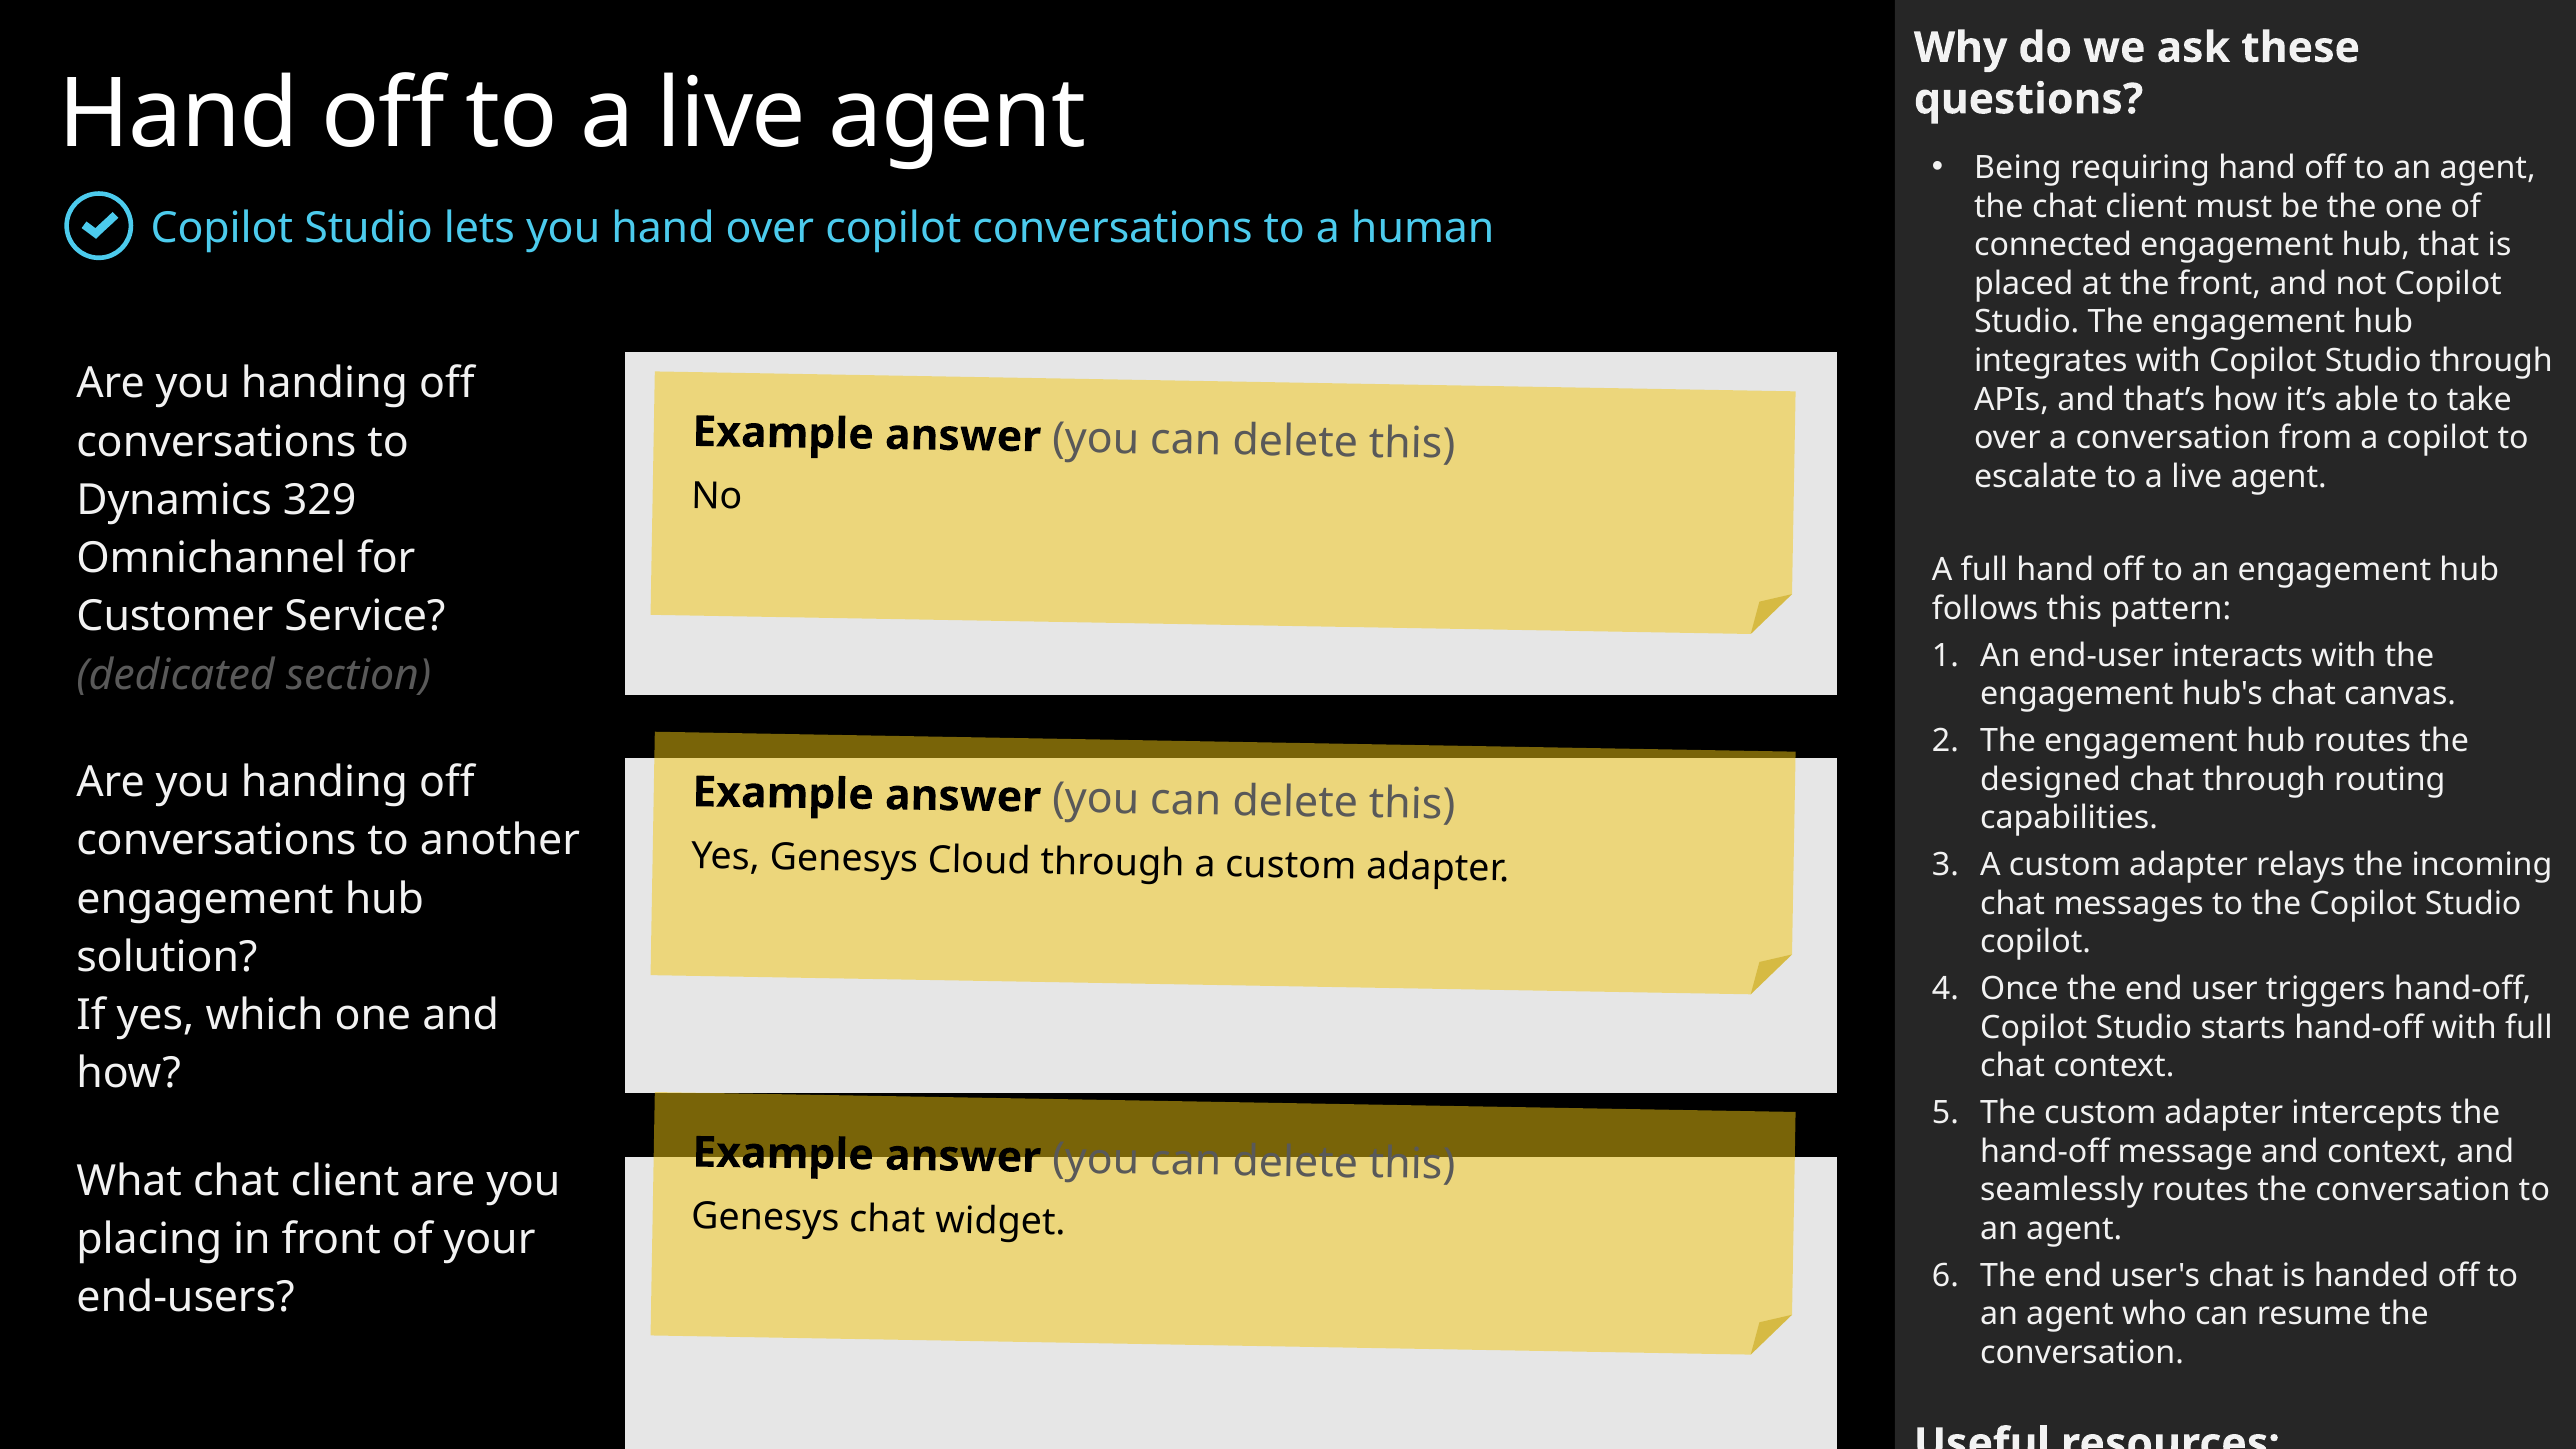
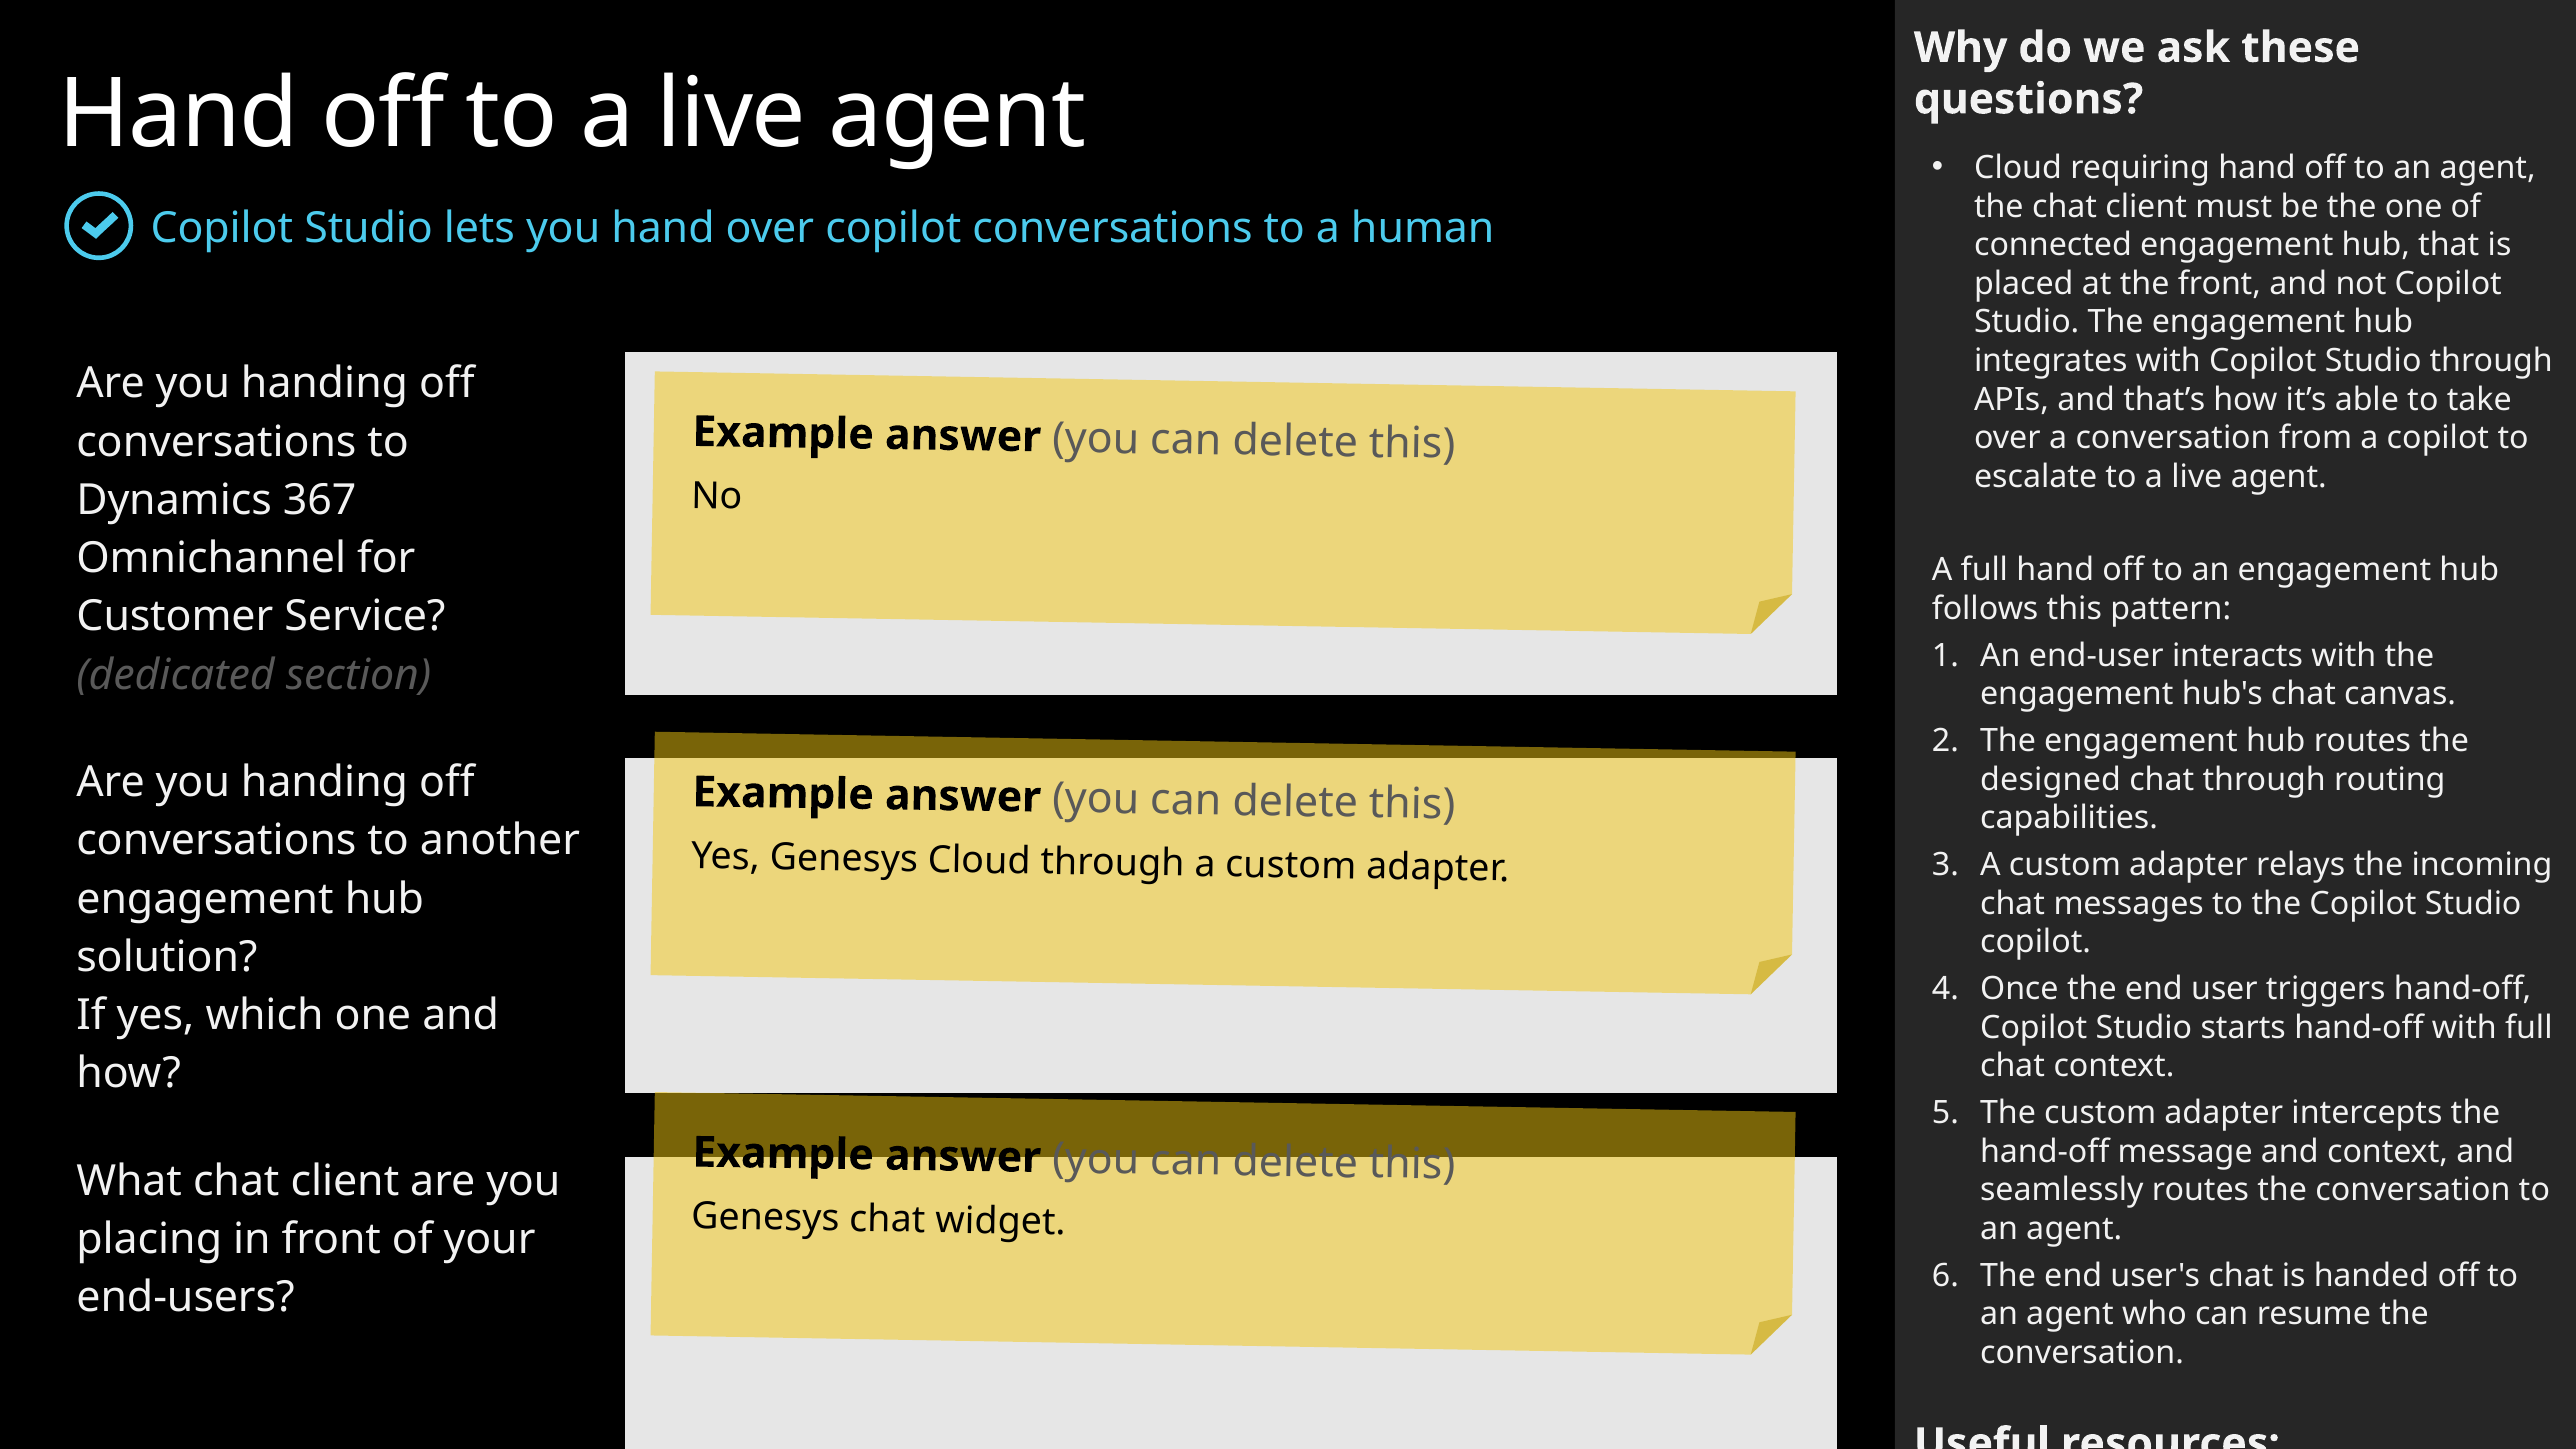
Being at (2018, 168): Being -> Cloud
329: 329 -> 367
